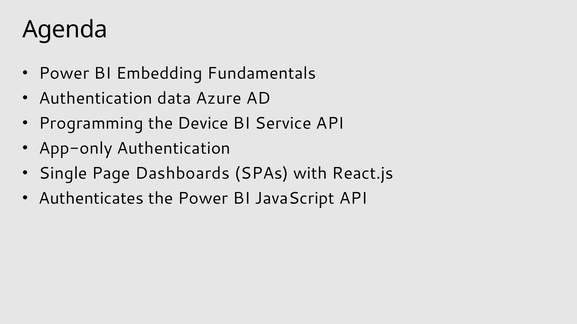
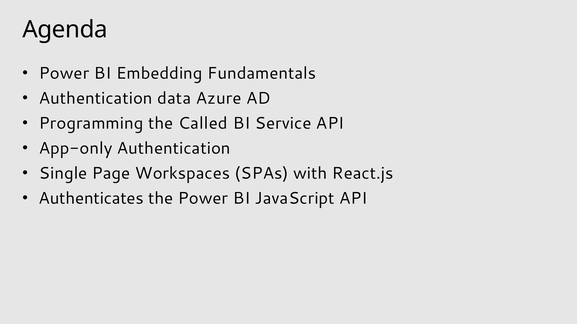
Device: Device -> Called
Dashboards: Dashboards -> Workspaces
